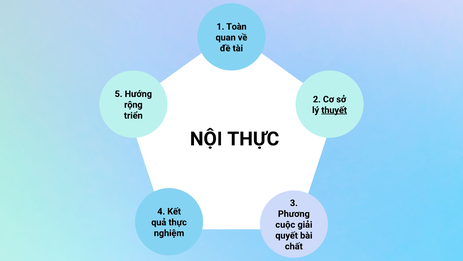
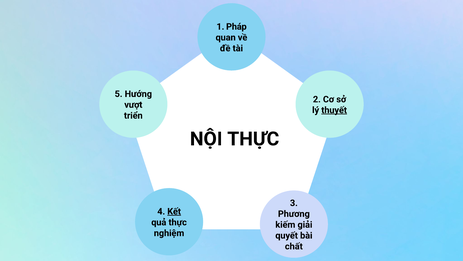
Toàn: Toàn -> Pháp
rộng: rộng -> vượt
Kết underline: none -> present
cuộc: cuộc -> kiếm
